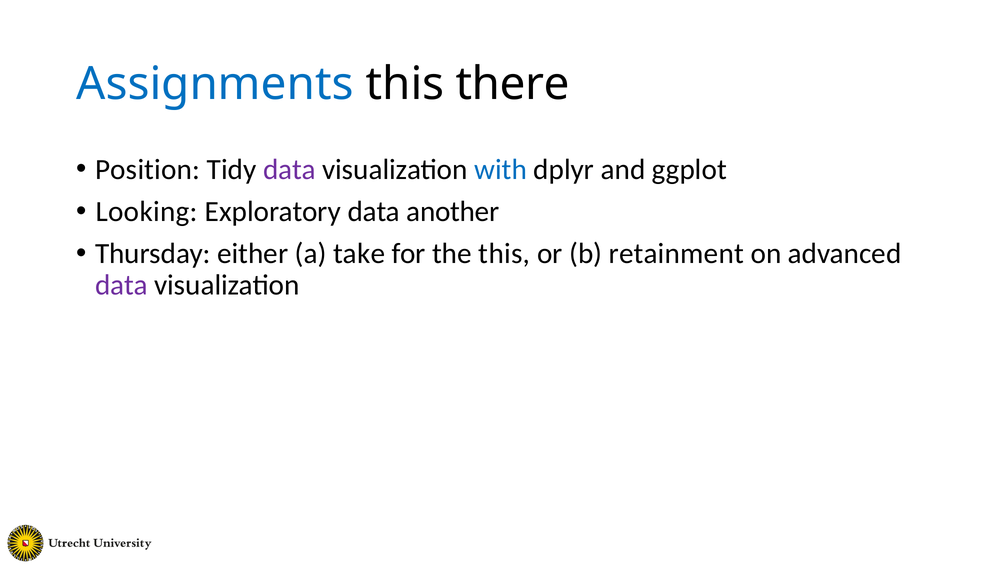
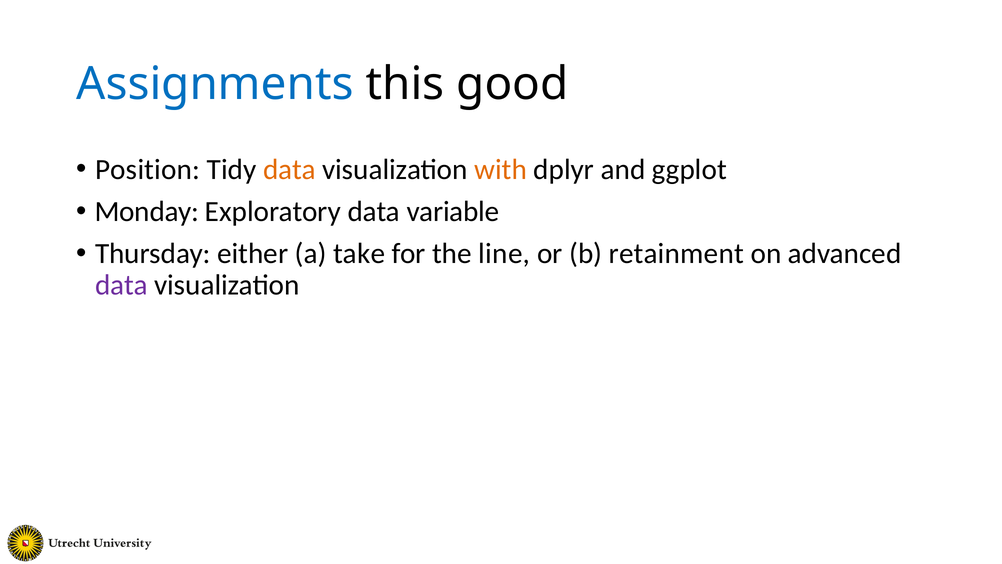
there: there -> good
data at (289, 169) colour: purple -> orange
with colour: blue -> orange
Looking: Looking -> Monday
another: another -> variable
the this: this -> line
